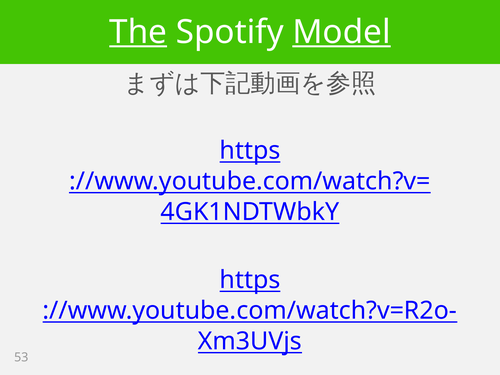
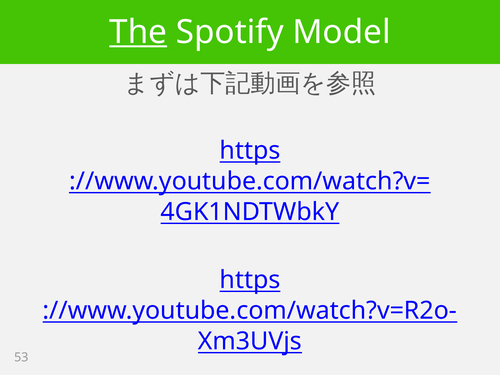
Model underline: present -> none
